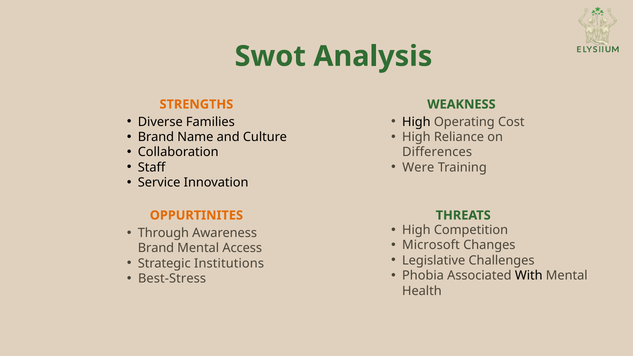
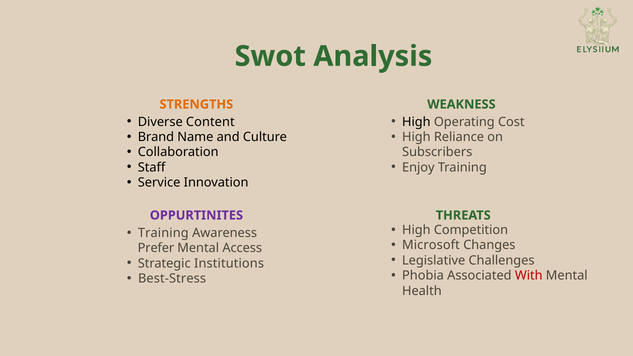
Families: Families -> Content
Differences: Differences -> Subscribers
Were: Were -> Enjoy
OPPURTINITES colour: orange -> purple
Through at (163, 233): Through -> Training
Brand at (156, 248): Brand -> Prefer
With colour: black -> red
